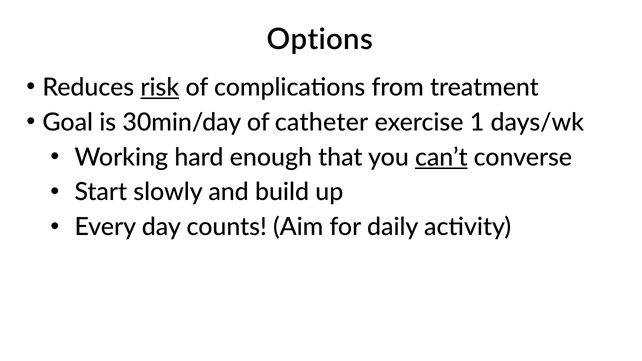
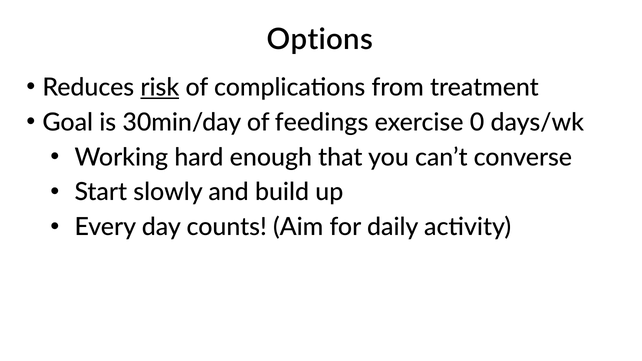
catheter: catheter -> feedings
1: 1 -> 0
can’t underline: present -> none
